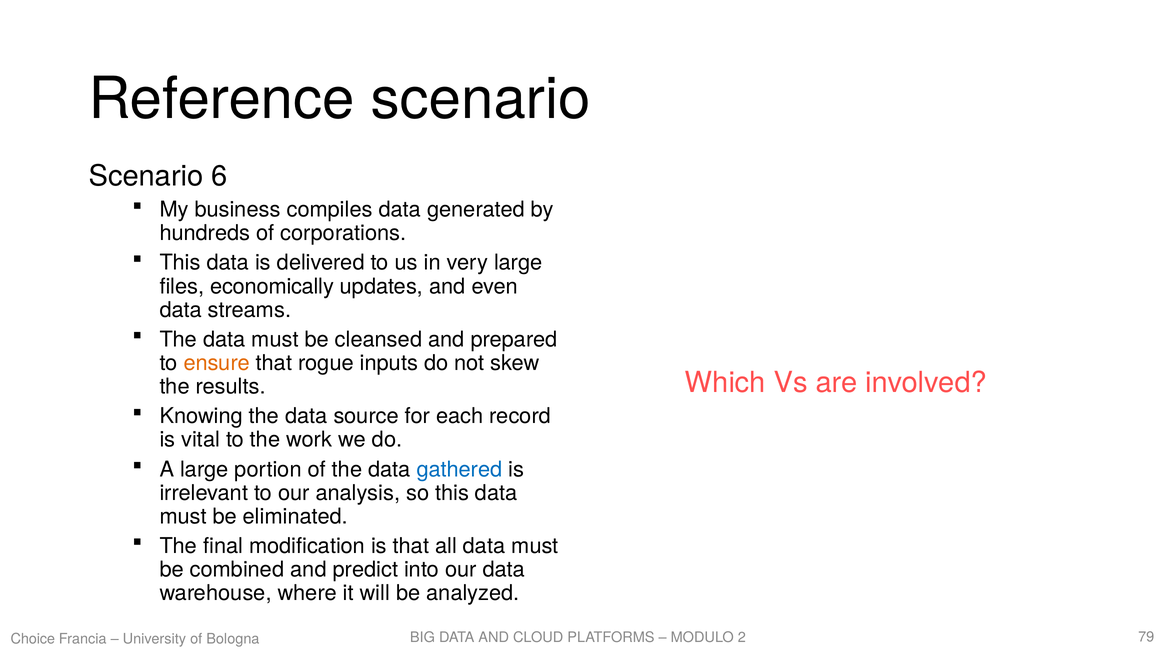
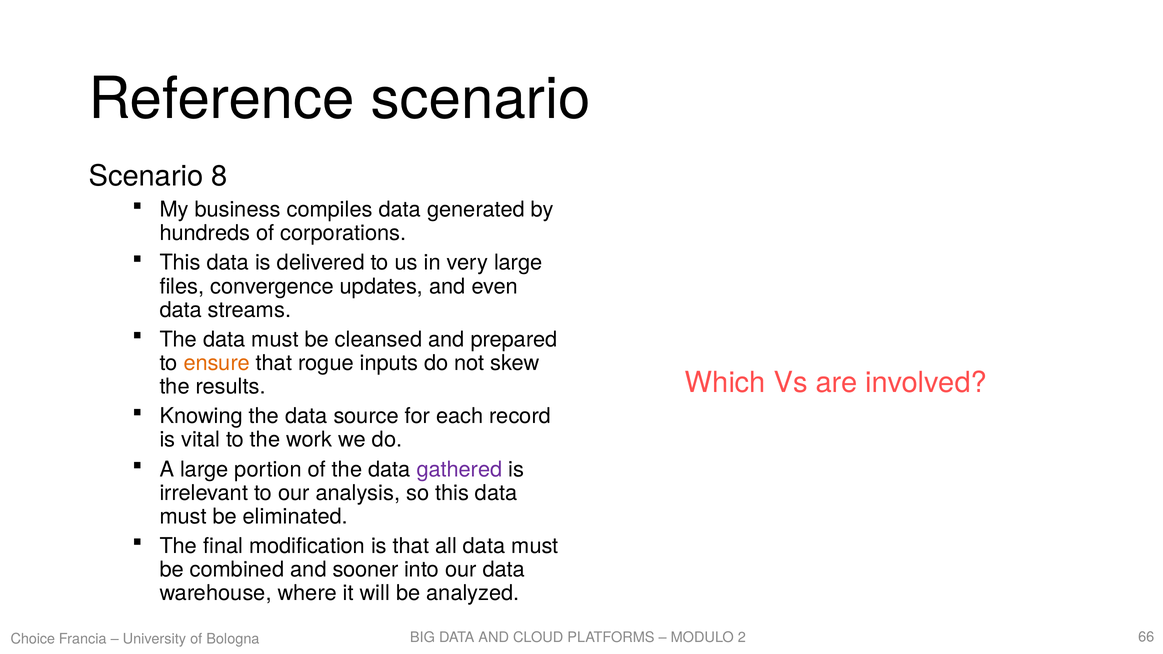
6: 6 -> 8
economically: economically -> convergence
gathered colour: blue -> purple
predict: predict -> sooner
79: 79 -> 66
